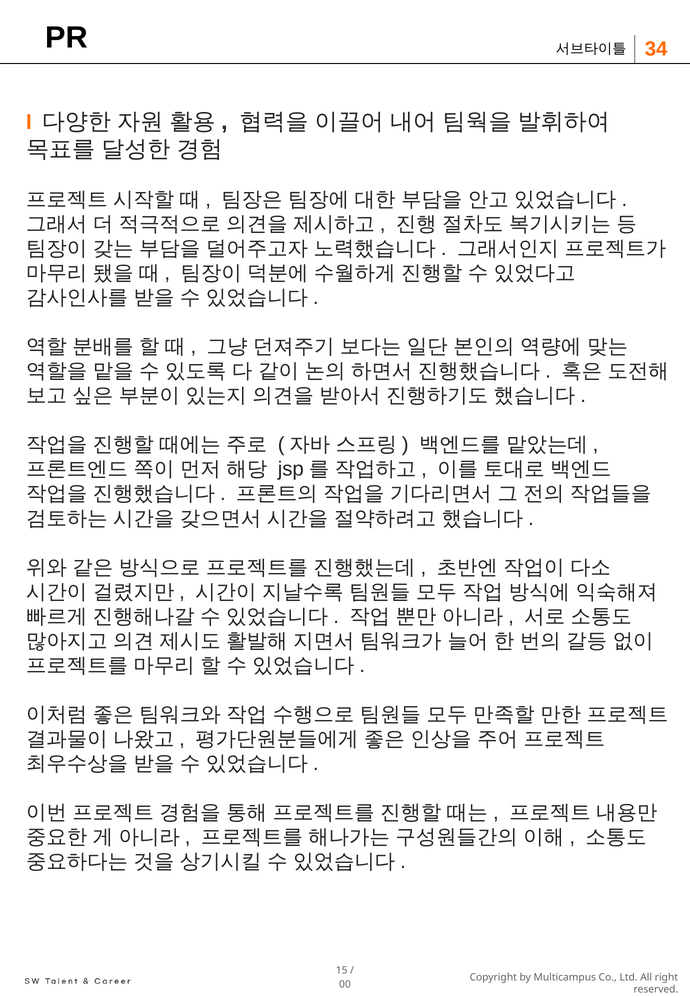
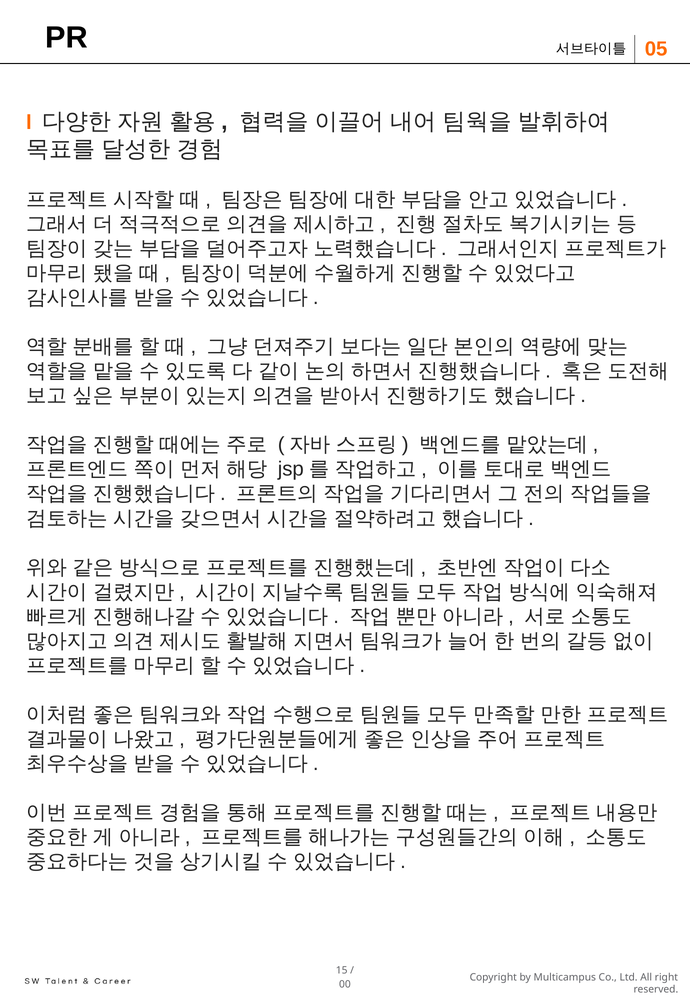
34: 34 -> 05
